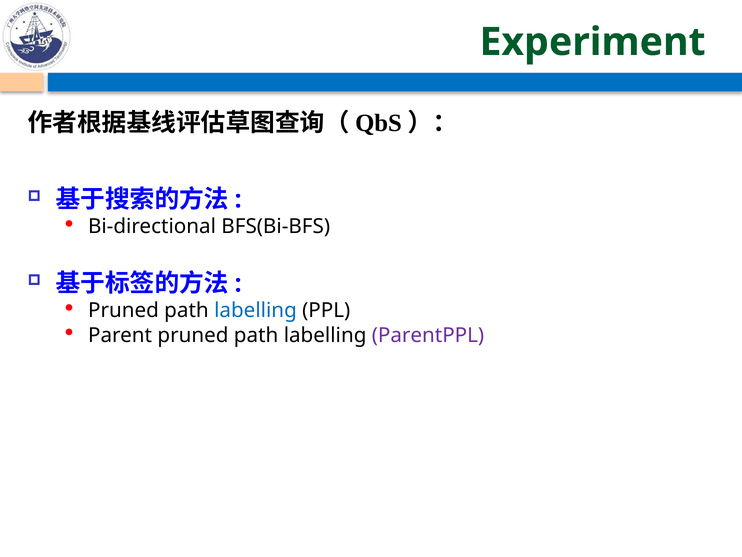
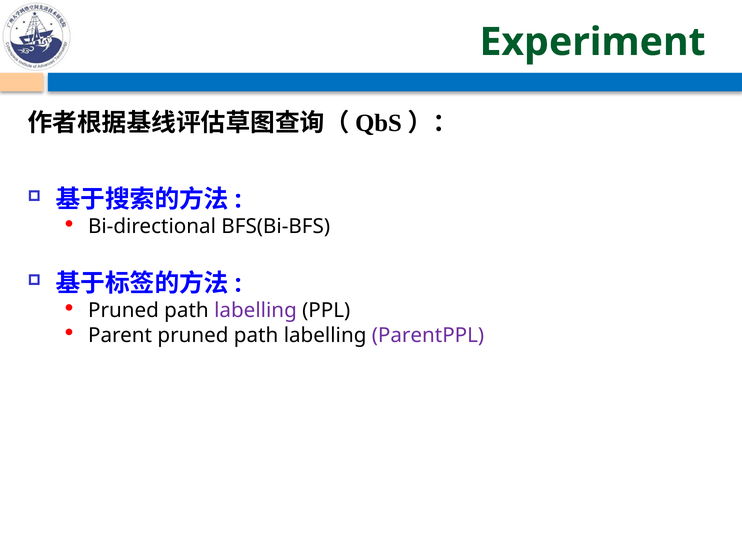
labelling at (255, 310) colour: blue -> purple
